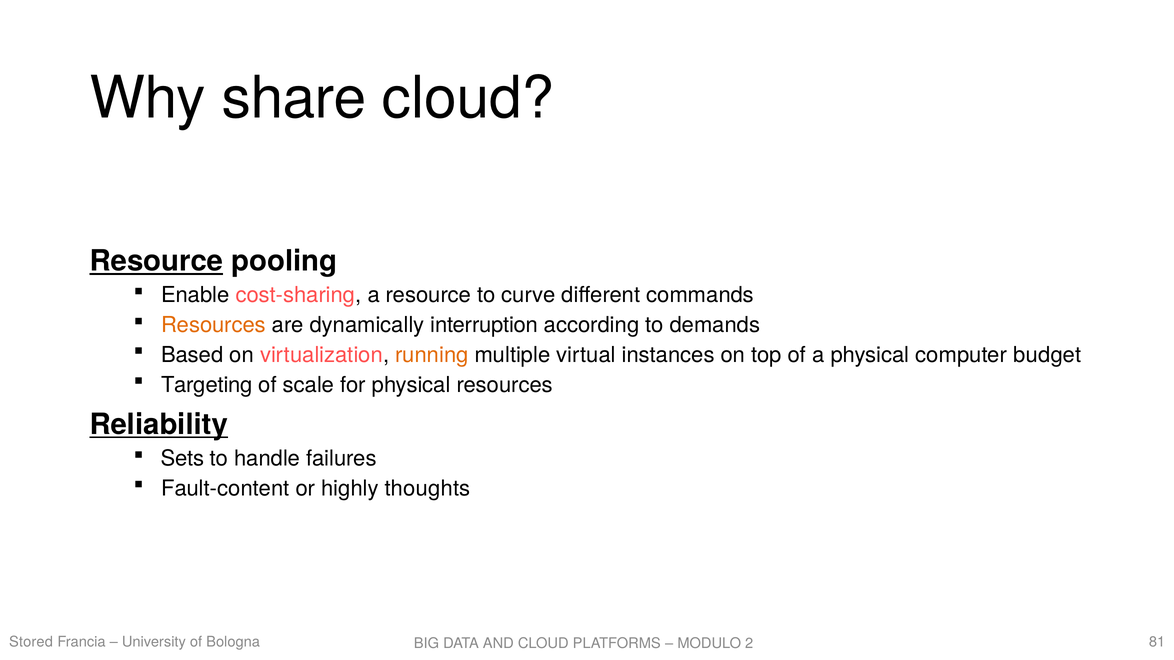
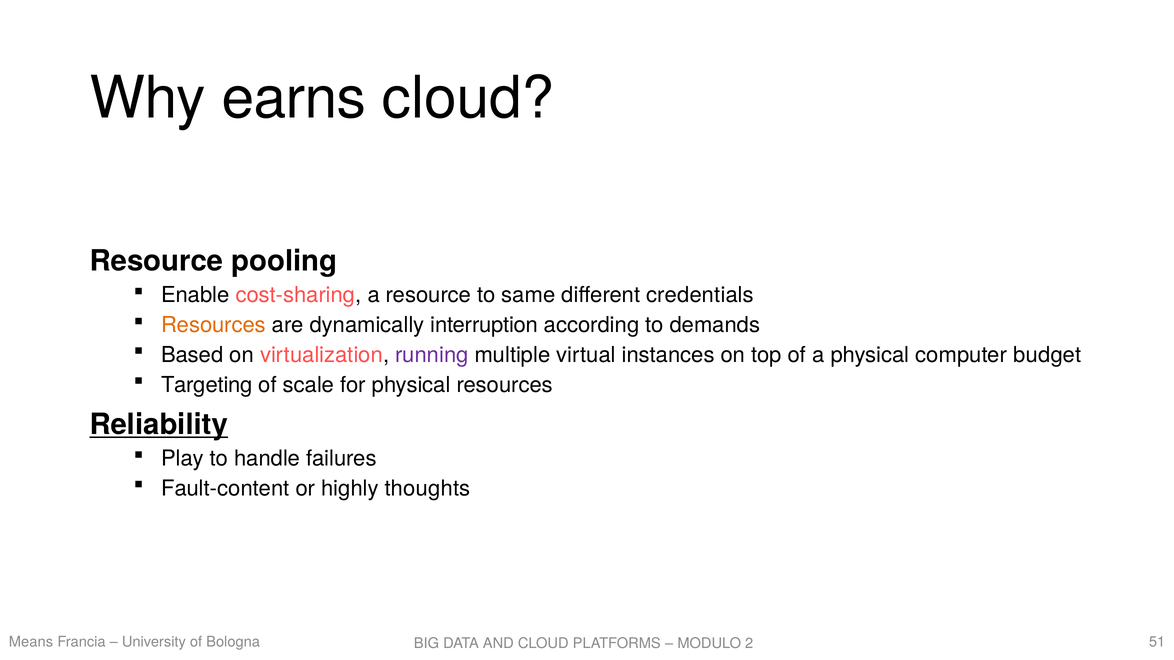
share: share -> earns
Resource at (156, 261) underline: present -> none
curve: curve -> same
commands: commands -> credentials
running colour: orange -> purple
Sets: Sets -> Play
Stored: Stored -> Means
81: 81 -> 51
